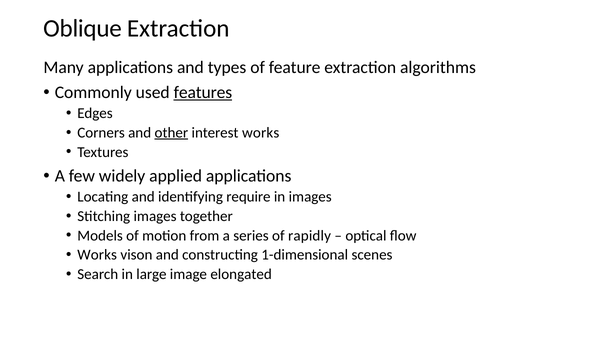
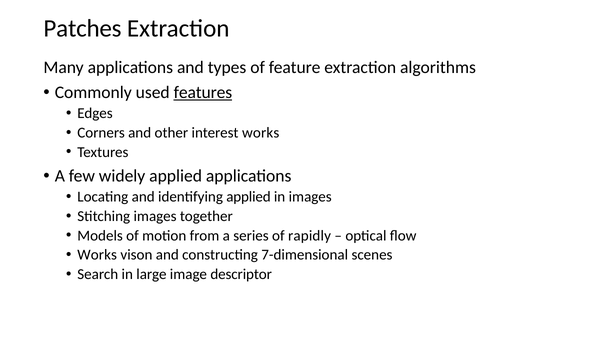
Oblique: Oblique -> Patches
other underline: present -> none
identifying require: require -> applied
1-dimensional: 1-dimensional -> 7-dimensional
elongated: elongated -> descriptor
